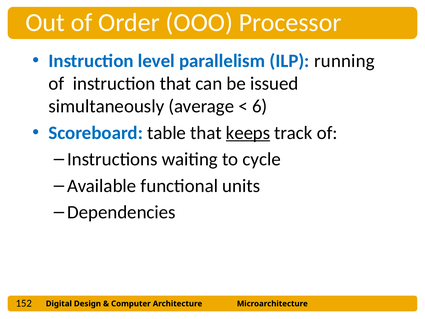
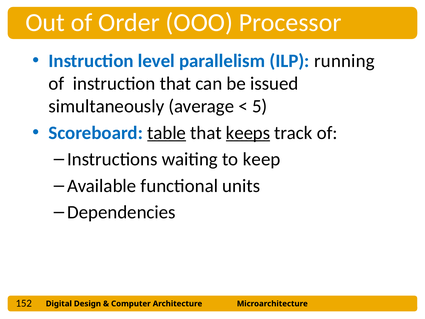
6: 6 -> 5
table underline: none -> present
cycle: cycle -> keep
